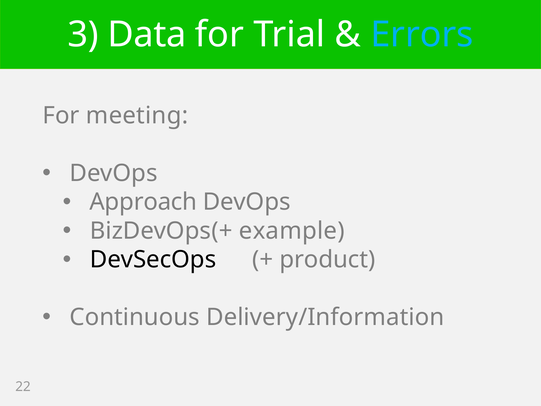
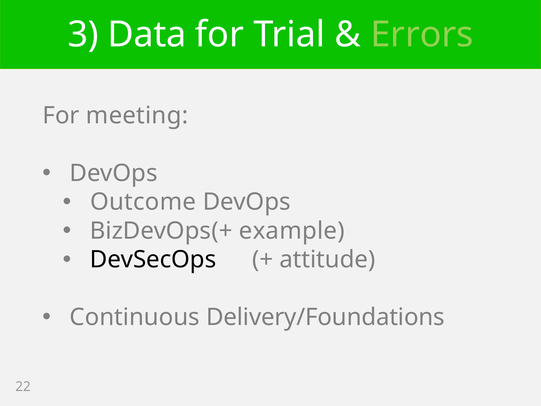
Errors colour: light blue -> light green
Approach: Approach -> Outcome
product: product -> attitude
Delivery/Information: Delivery/Information -> Delivery/Foundations
